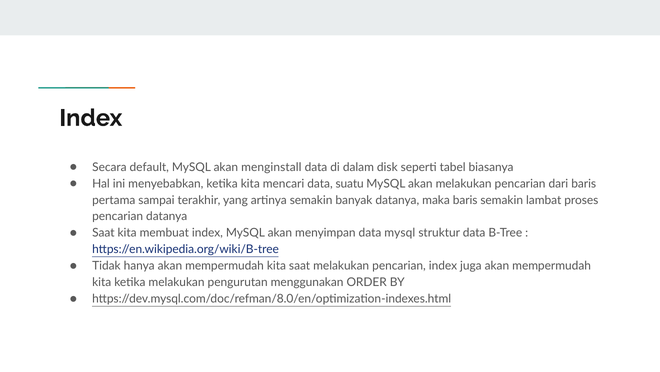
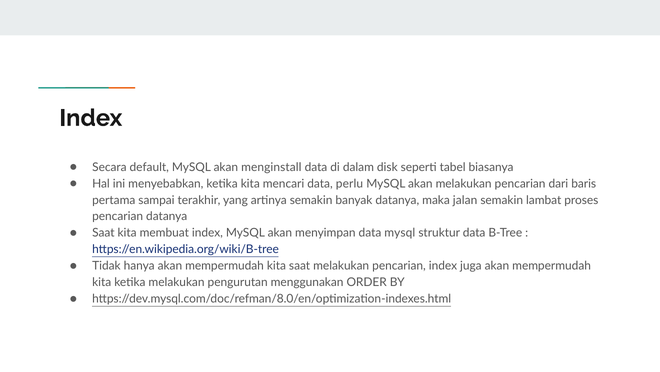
suatu: suatu -> perlu
maka baris: baris -> jalan
